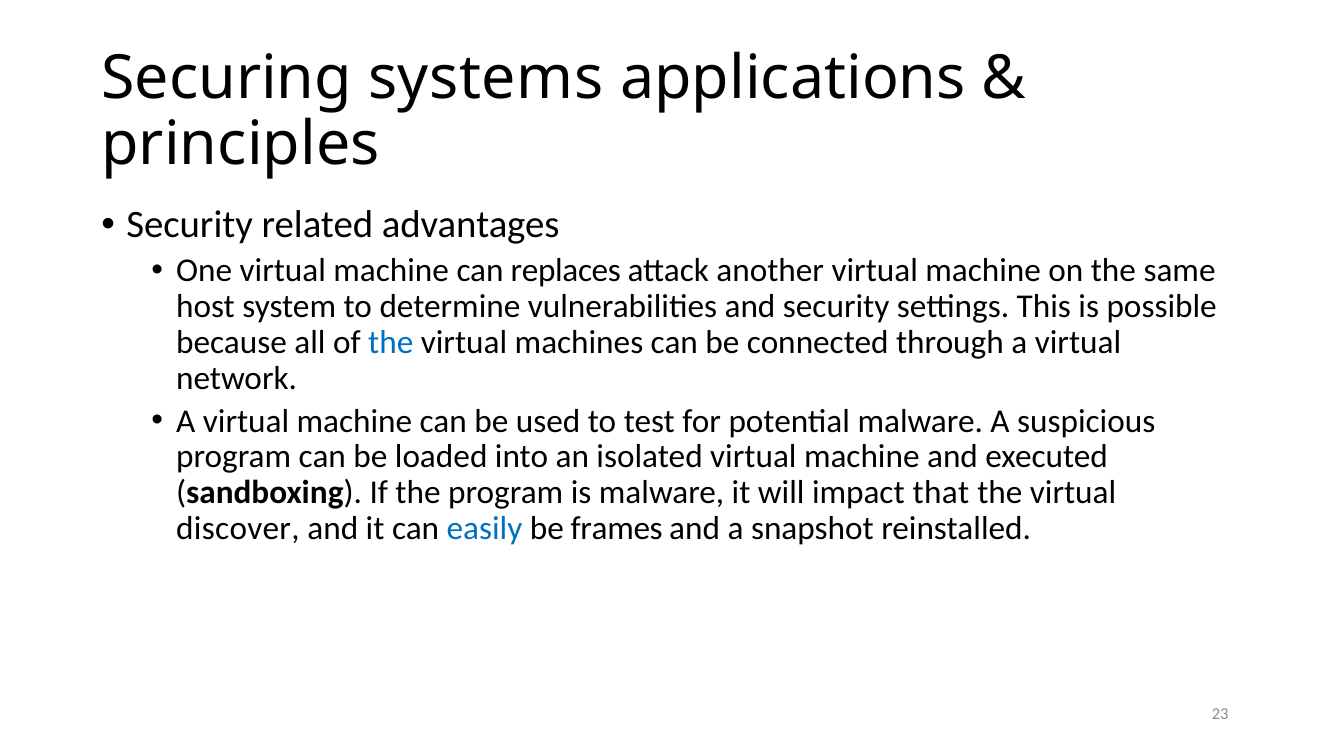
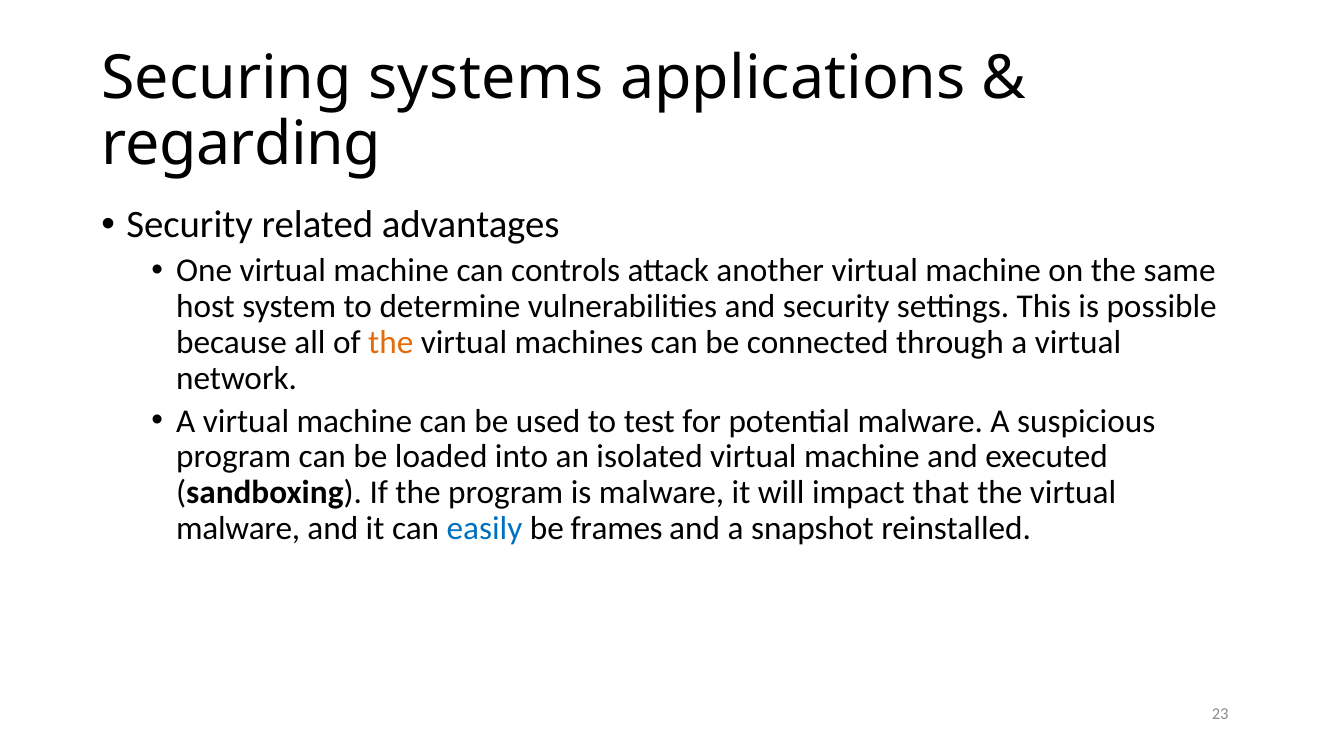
principles: principles -> regarding
replaces: replaces -> controls
the at (391, 342) colour: blue -> orange
discover at (238, 529): discover -> malware
